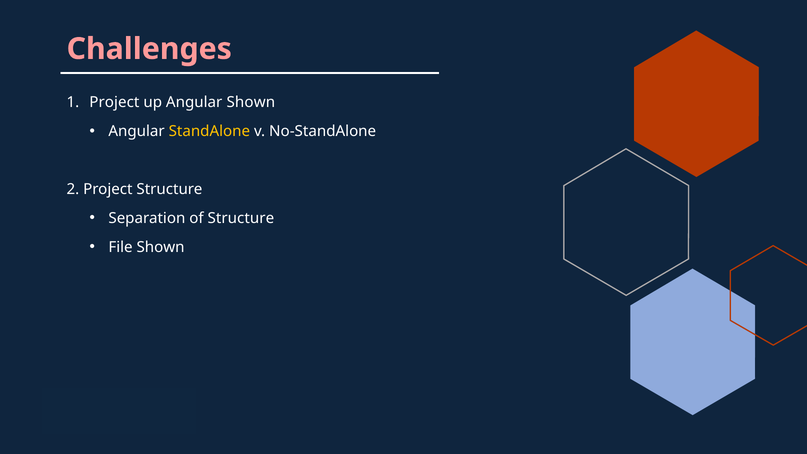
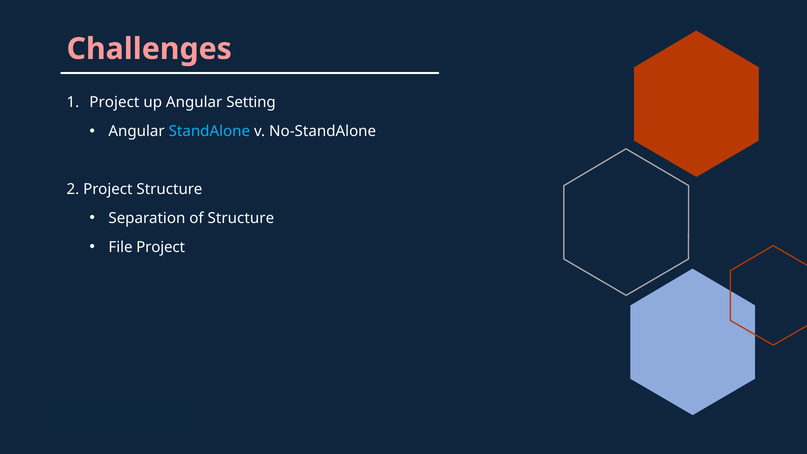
Angular Shown: Shown -> Setting
StandAlone colour: yellow -> light blue
File Shown: Shown -> Project
